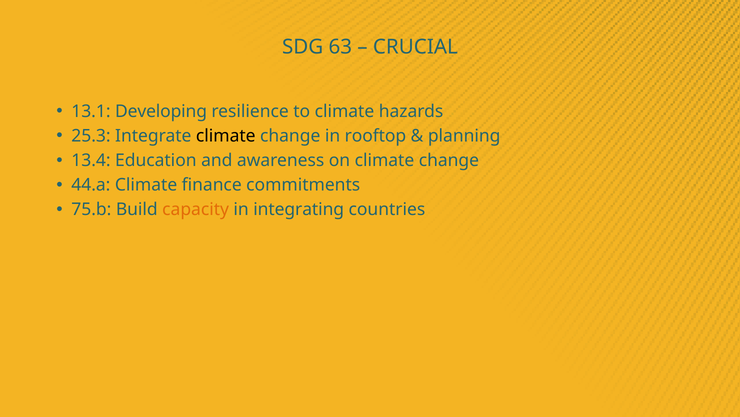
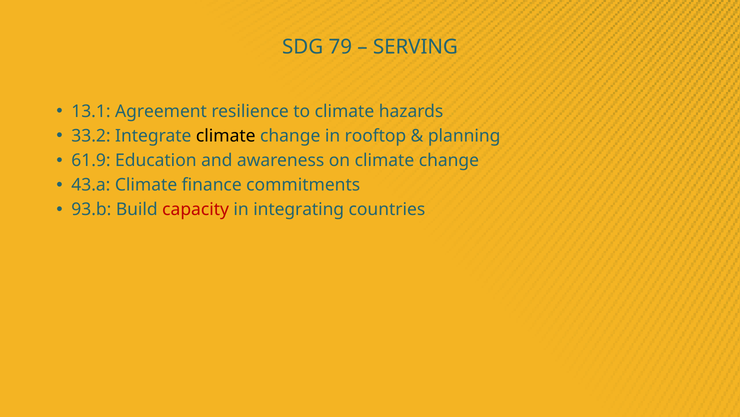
63: 63 -> 79
CRUCIAL: CRUCIAL -> SERVING
Developing: Developing -> Agreement
25.3: 25.3 -> 33.2
13.4: 13.4 -> 61.9
44.a: 44.a -> 43.a
75.b: 75.b -> 93.b
capacity colour: orange -> red
